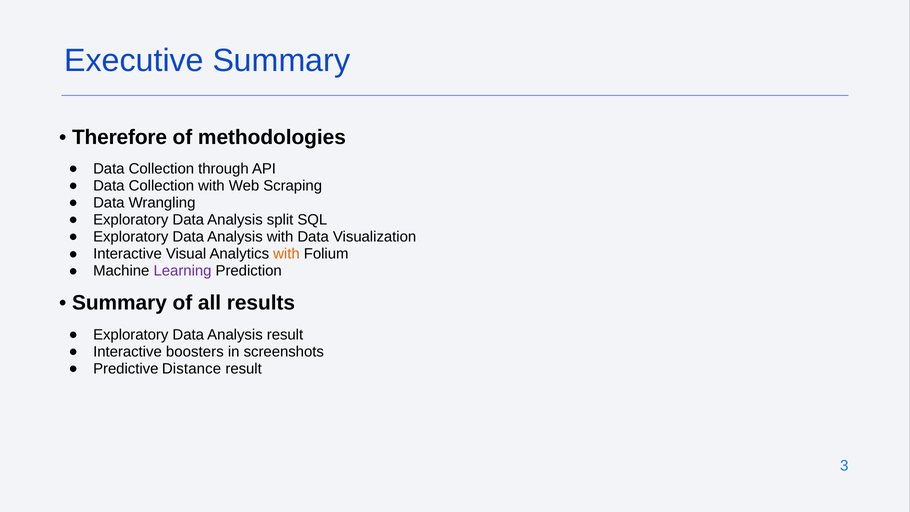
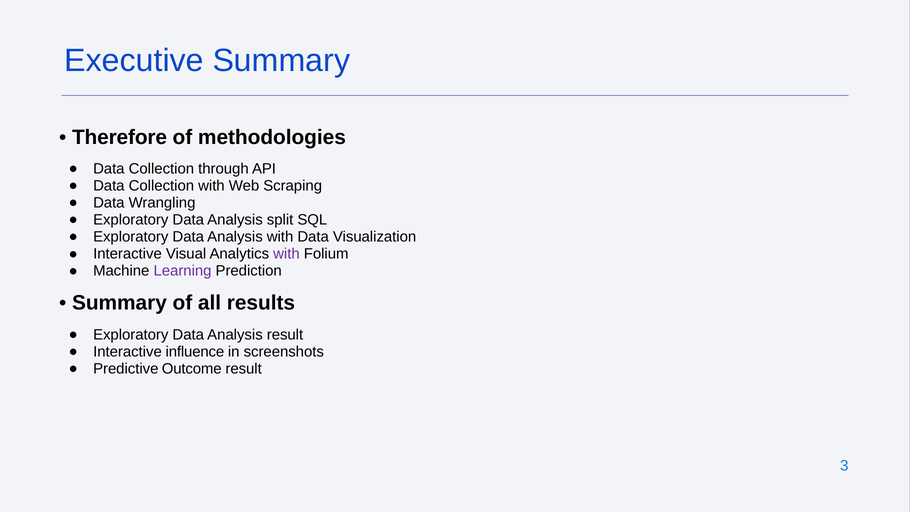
with at (286, 254) colour: orange -> purple
boosters: boosters -> influence
Distance: Distance -> Outcome
